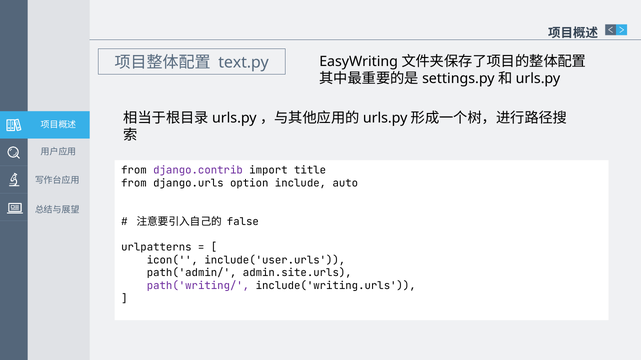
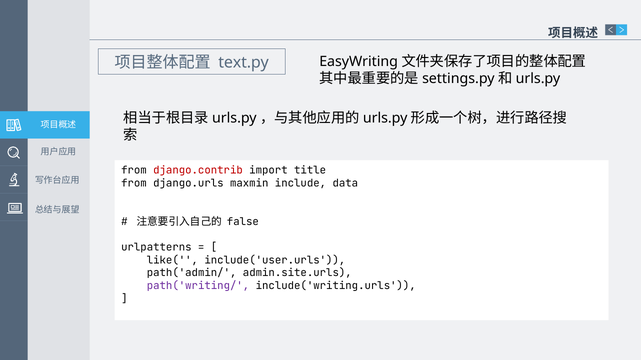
django.contrib colour: purple -> red
option: option -> maxmin
auto: auto -> data
icon(: icon( -> like(
